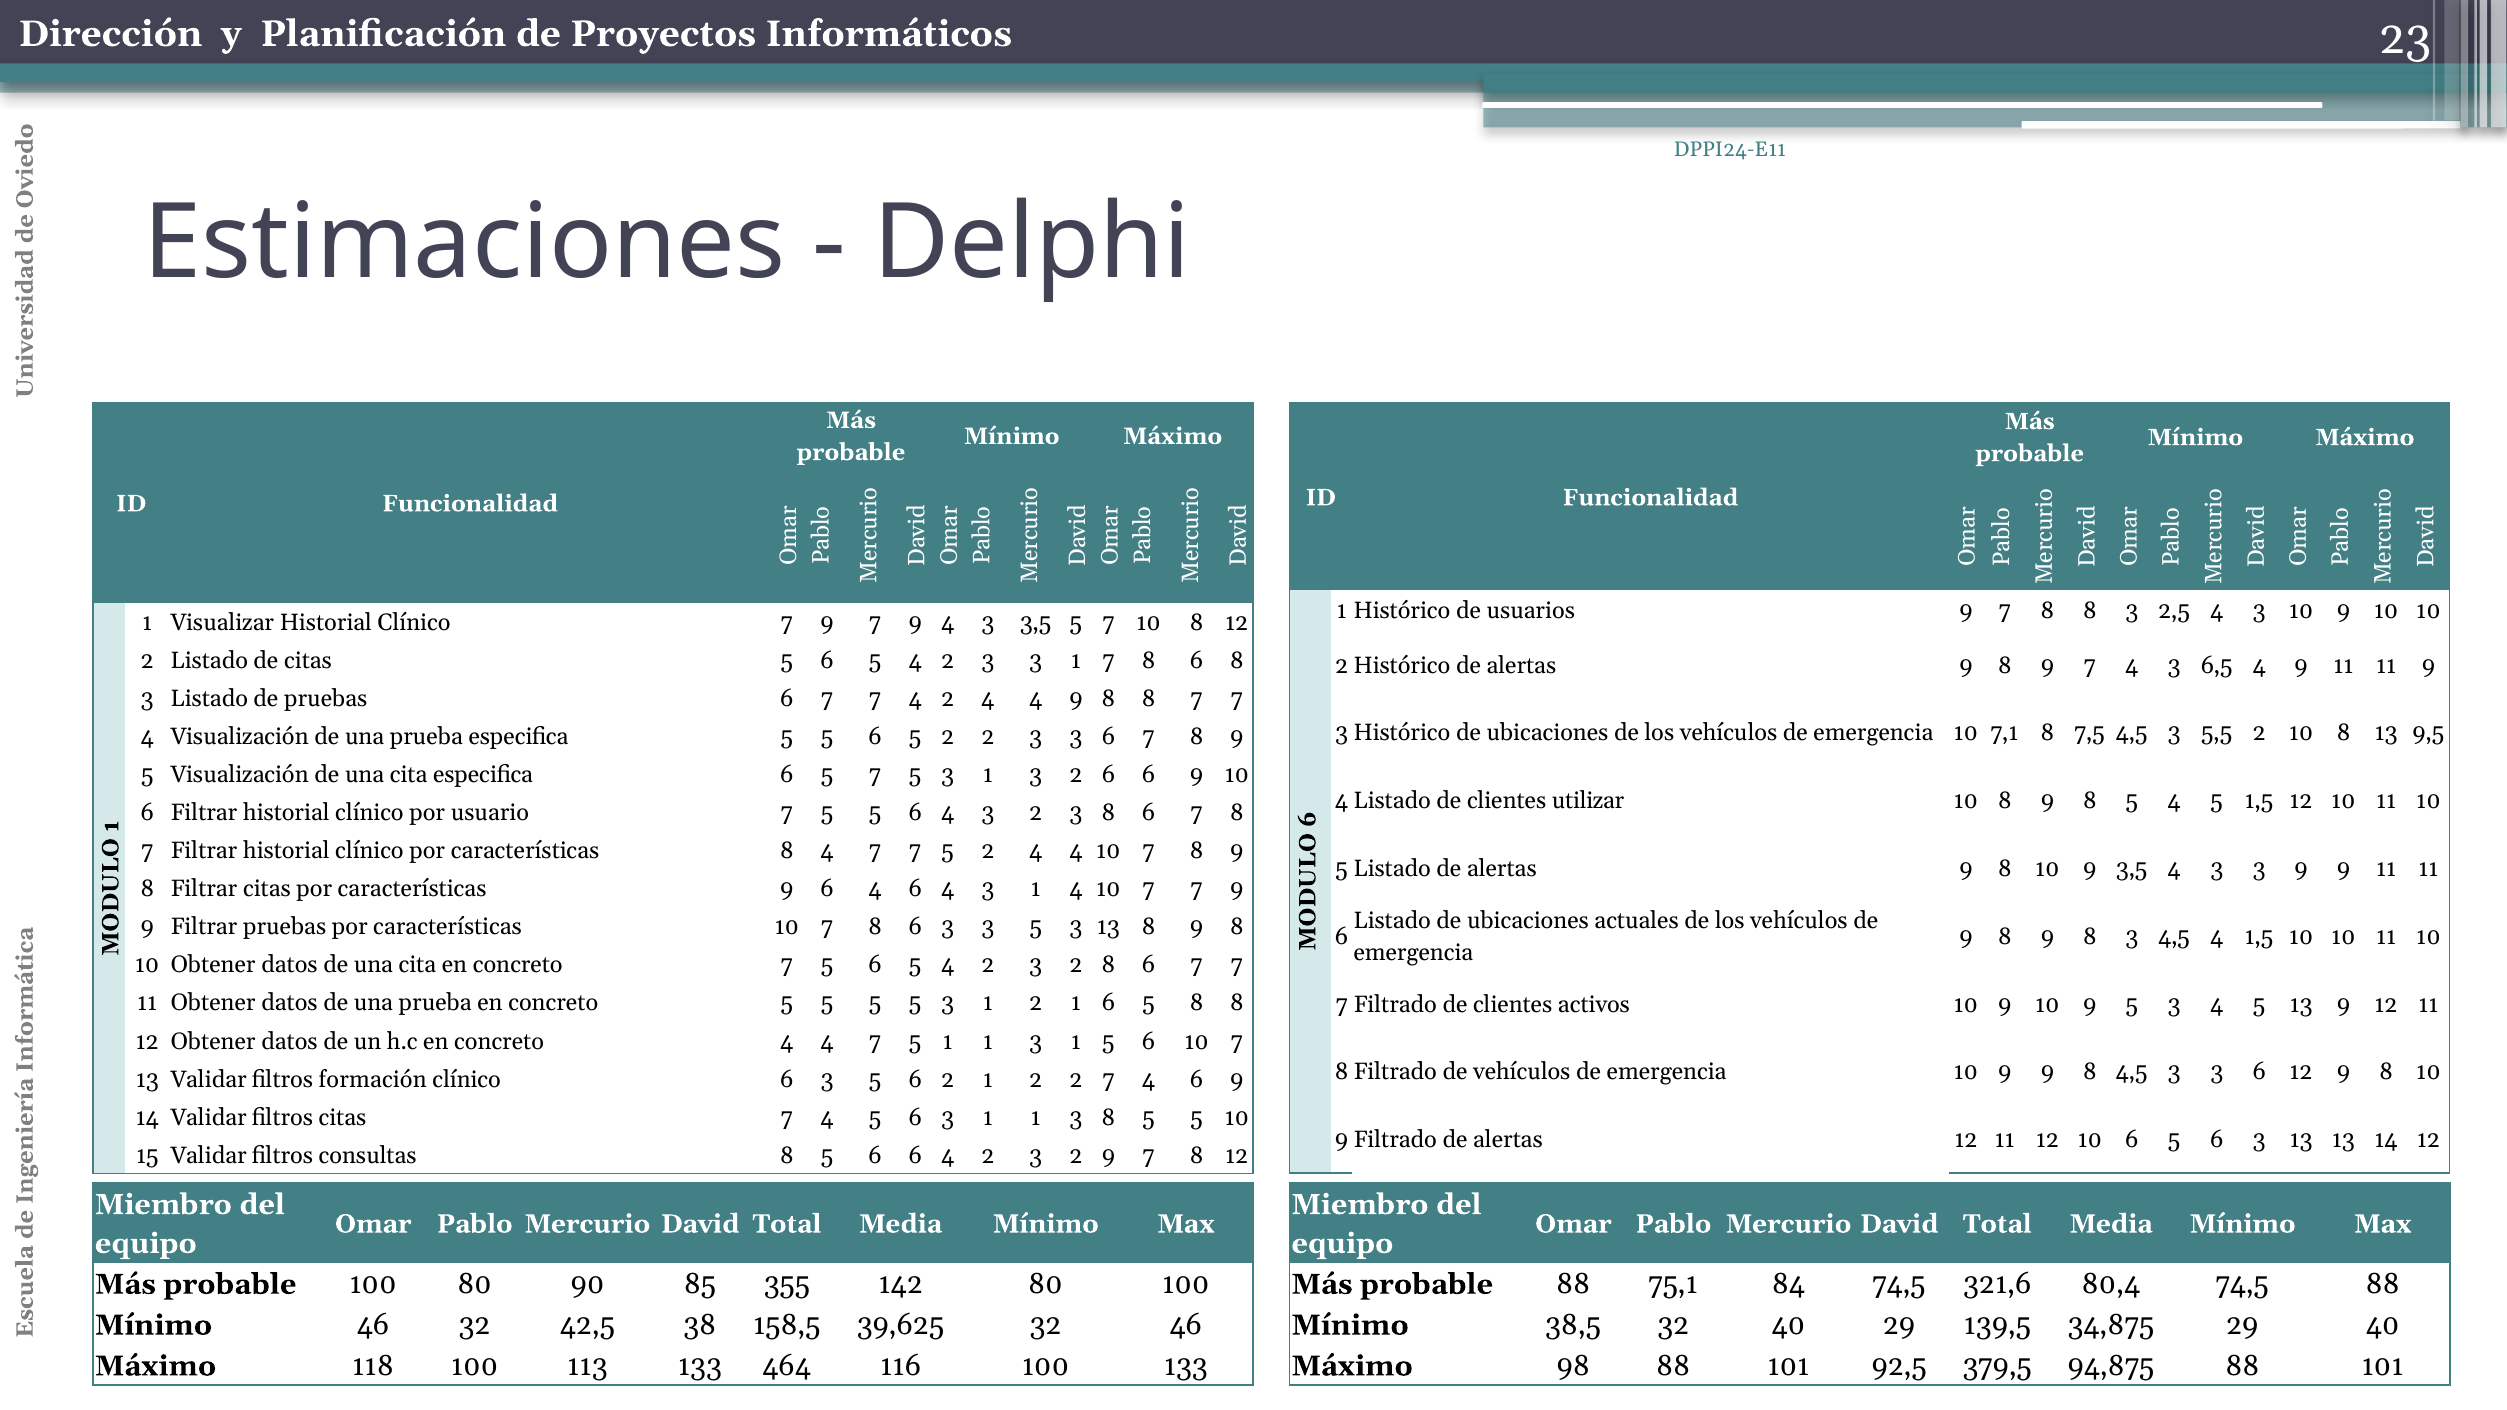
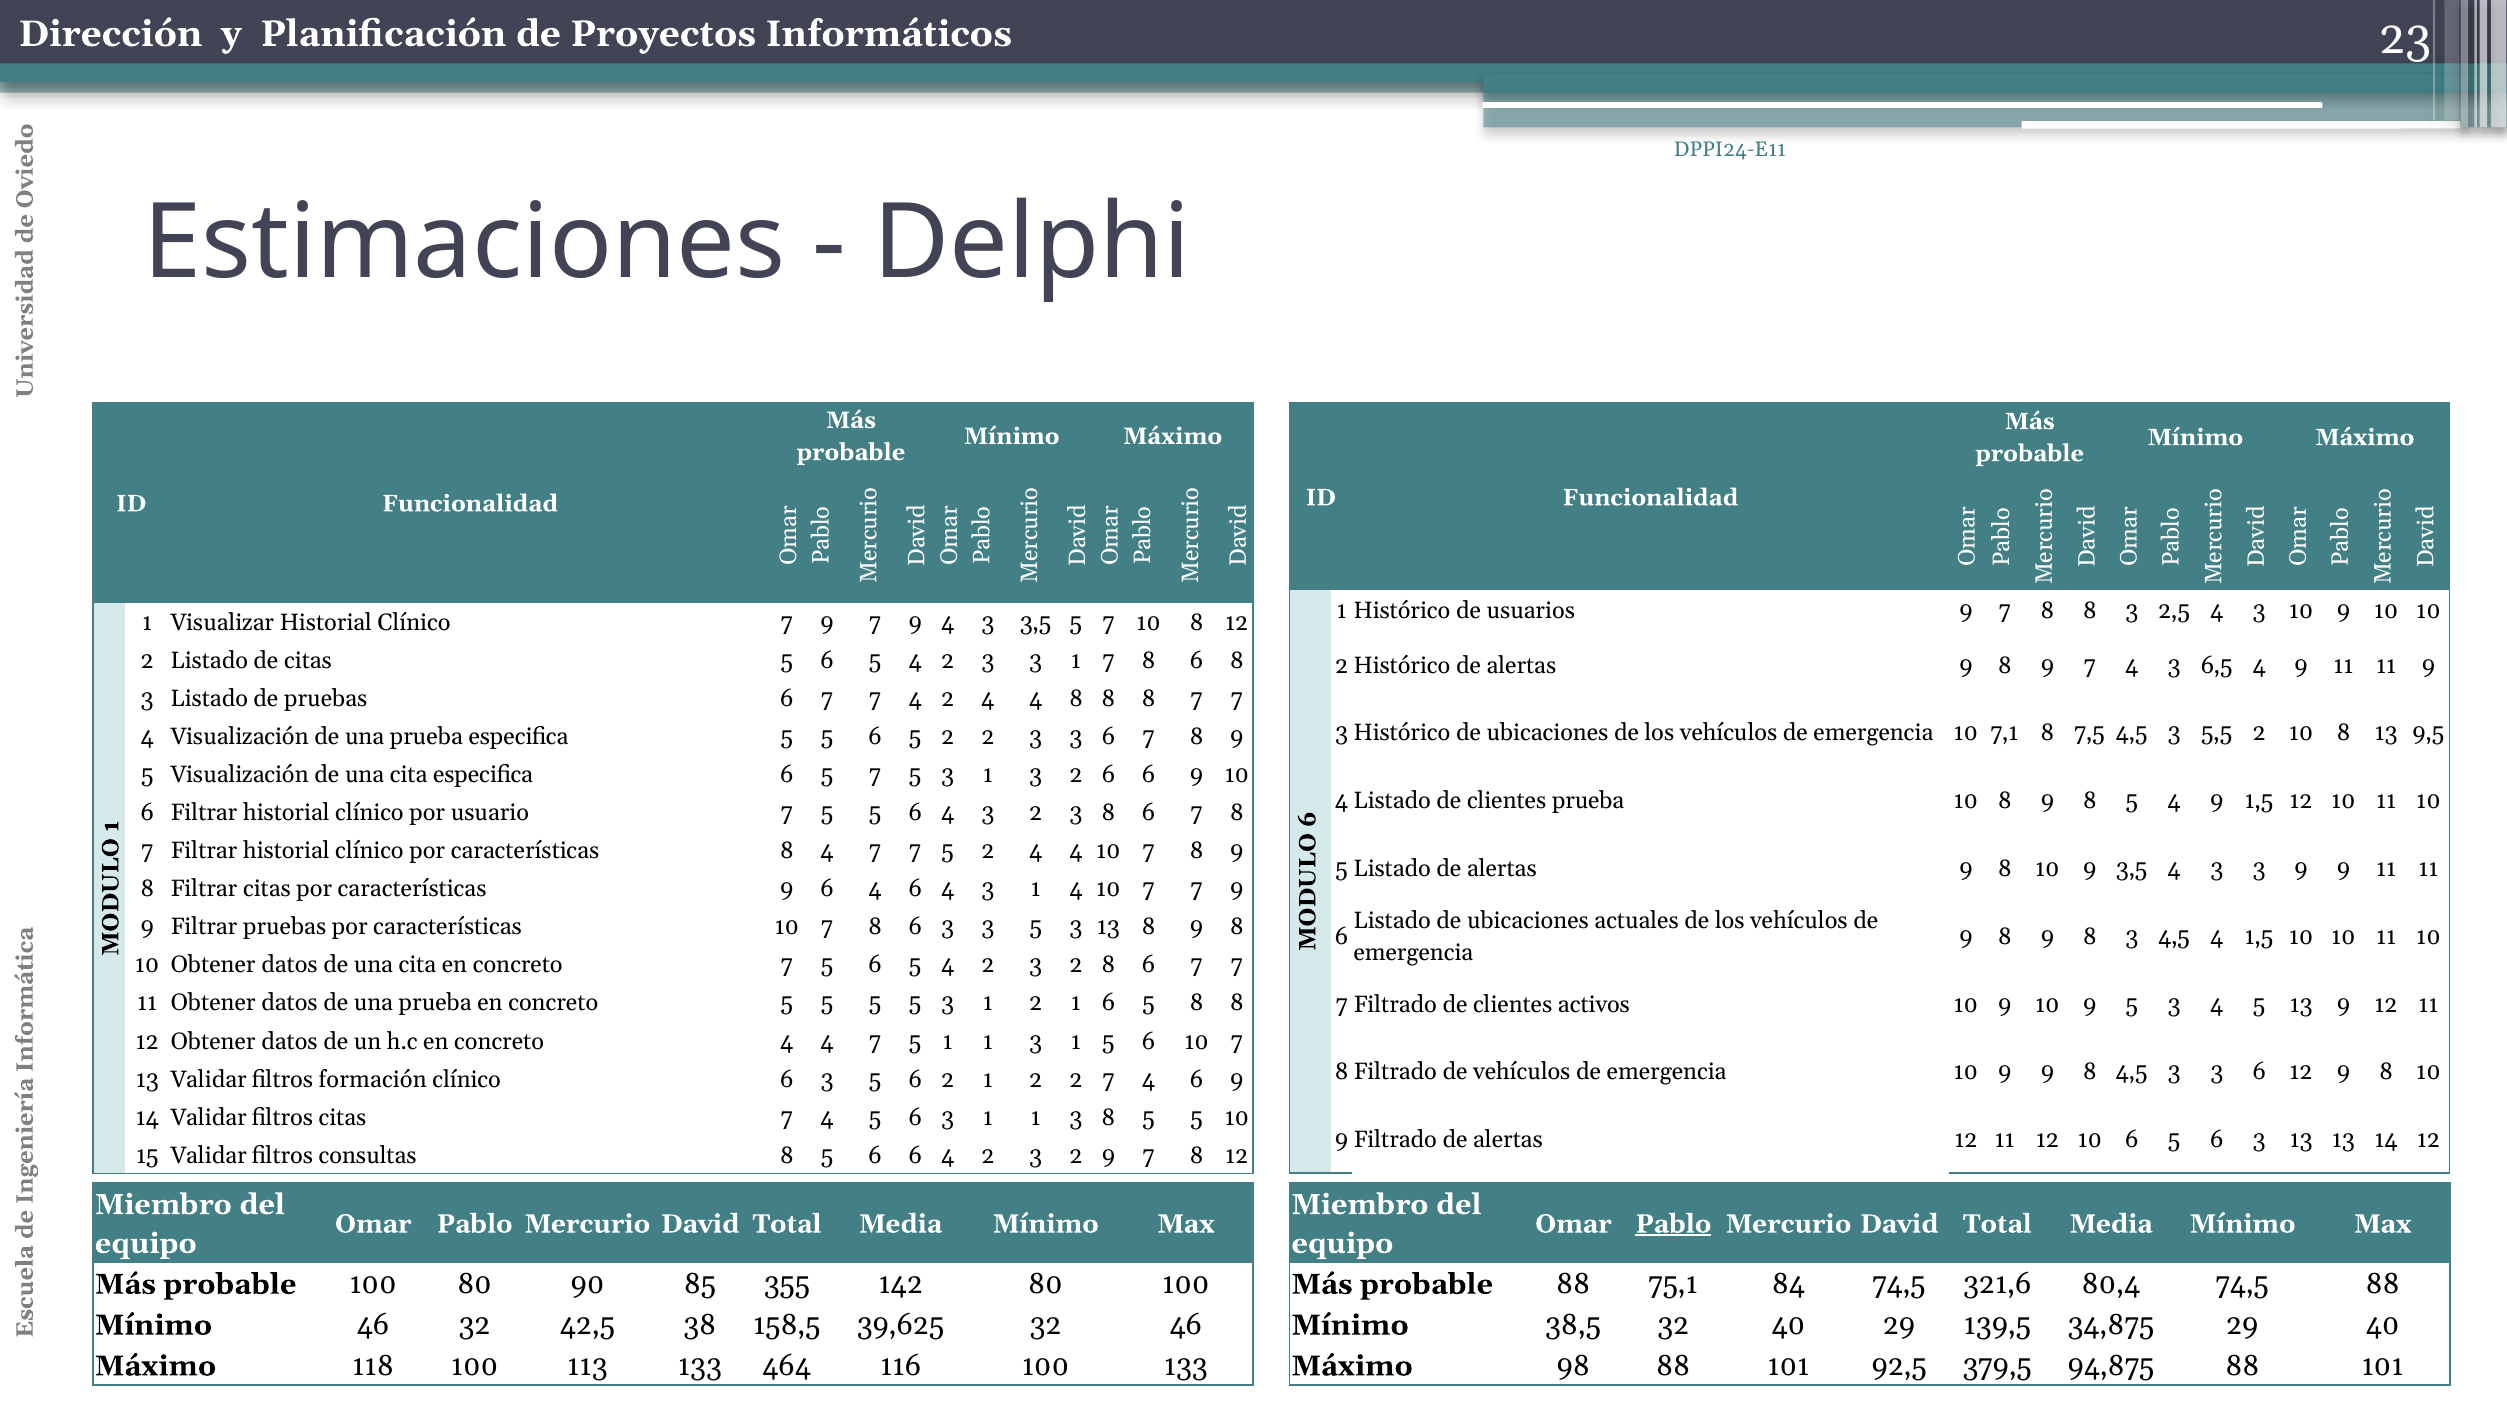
4 4 9: 9 -> 8
clientes utilizar: utilizar -> prueba
5 4 5: 5 -> 9
Pablo at (1673, 1224) underline: none -> present
